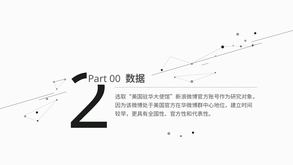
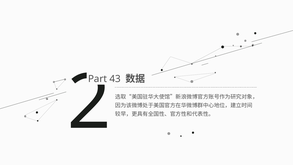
00: 00 -> 43
